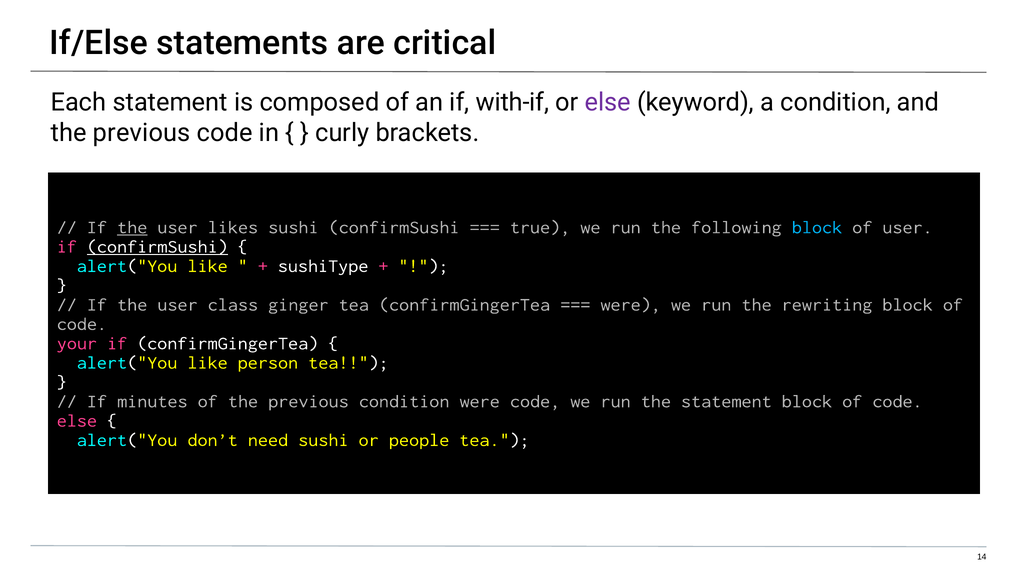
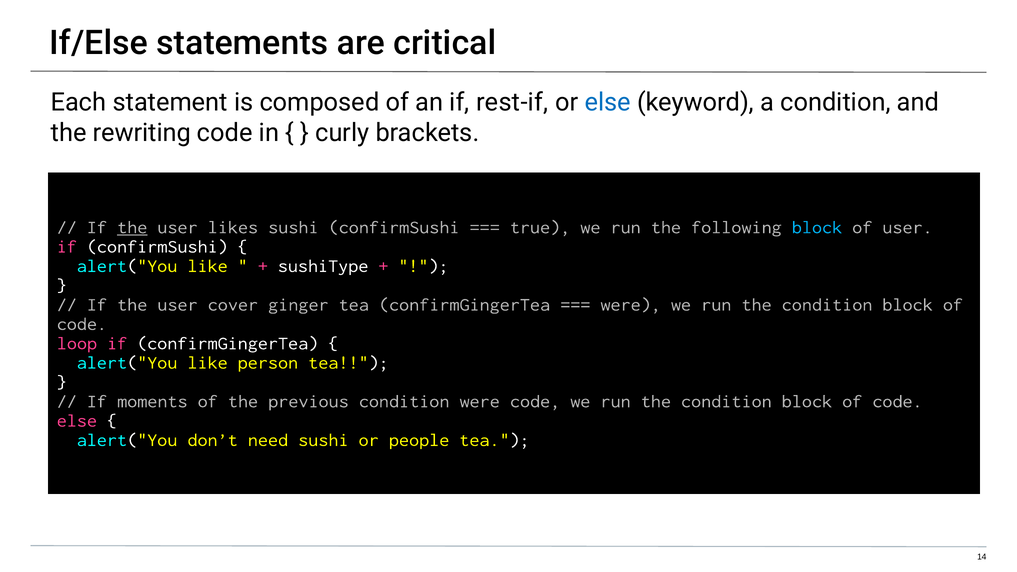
with-if: with-if -> rest-if
else at (608, 102) colour: purple -> blue
previous at (142, 133): previous -> rewriting
confirmSushi at (157, 247) underline: present -> none
class: class -> cover
rewriting at (827, 305): rewriting -> condition
your: your -> loop
minutes: minutes -> moments
statement at (726, 401): statement -> condition
